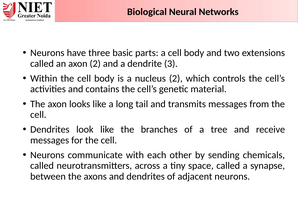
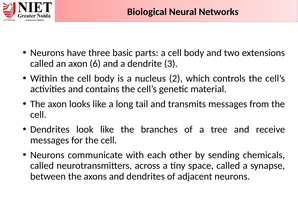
axon 2: 2 -> 6
